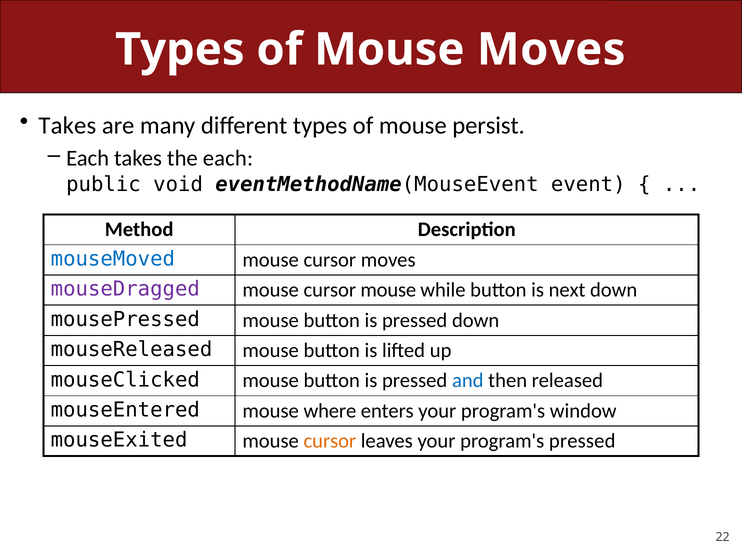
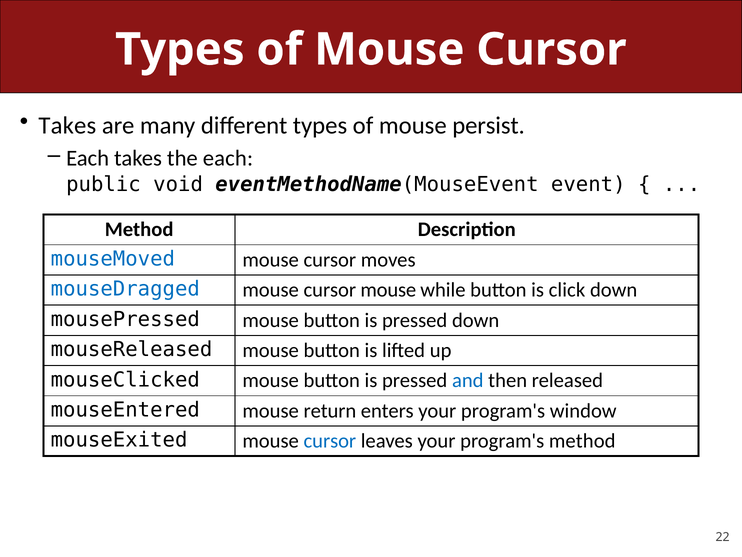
of Mouse Moves: Moves -> Cursor
mouseDragged colour: purple -> blue
next: next -> click
where: where -> return
cursor at (330, 441) colour: orange -> blue
program's pressed: pressed -> method
